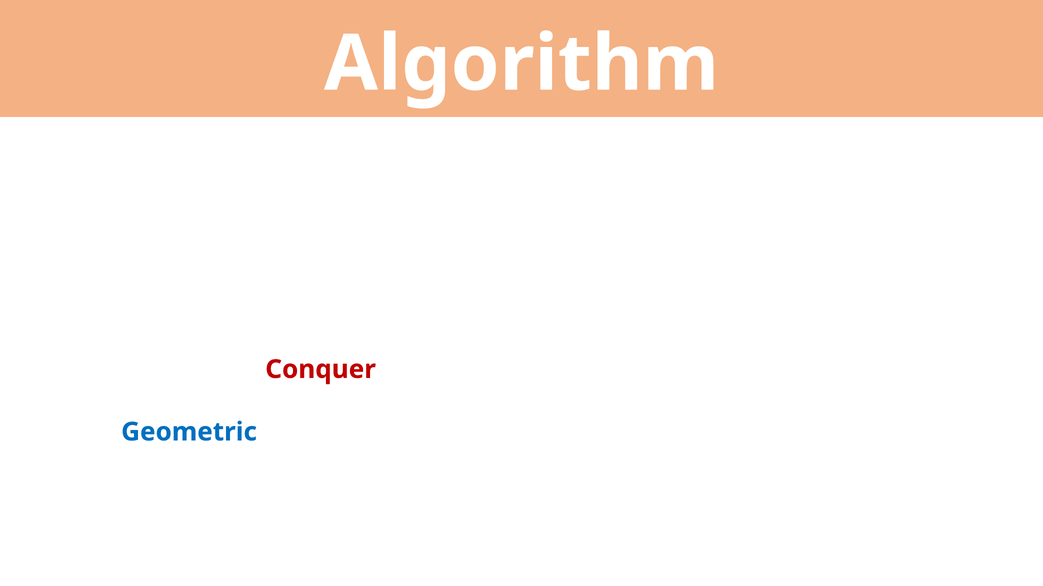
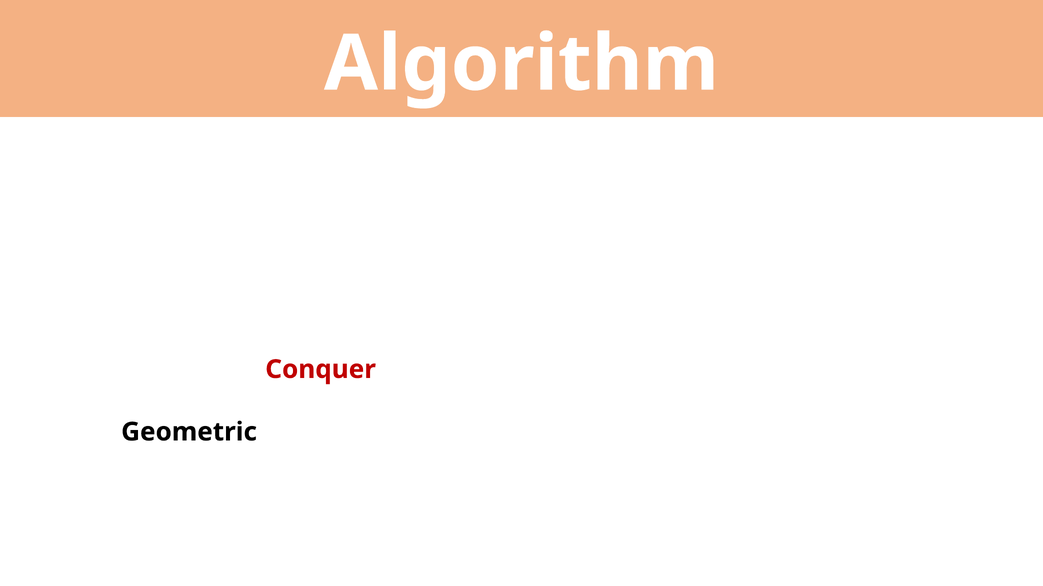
Geometric colour: blue -> black
